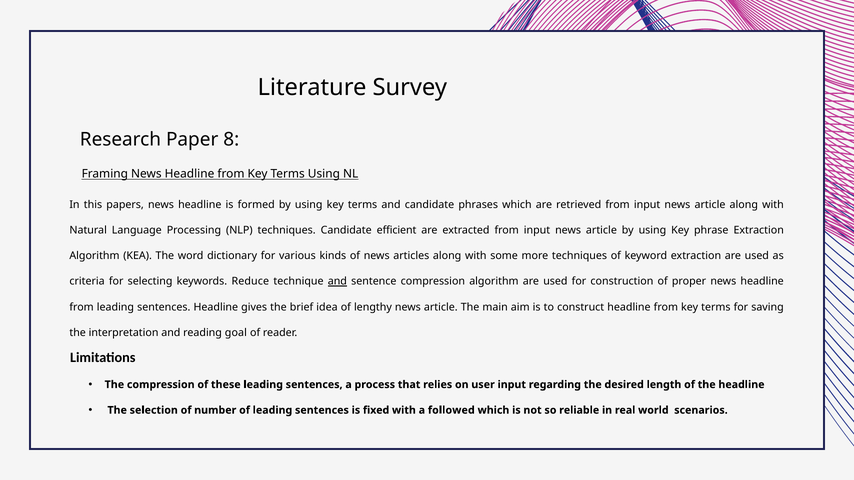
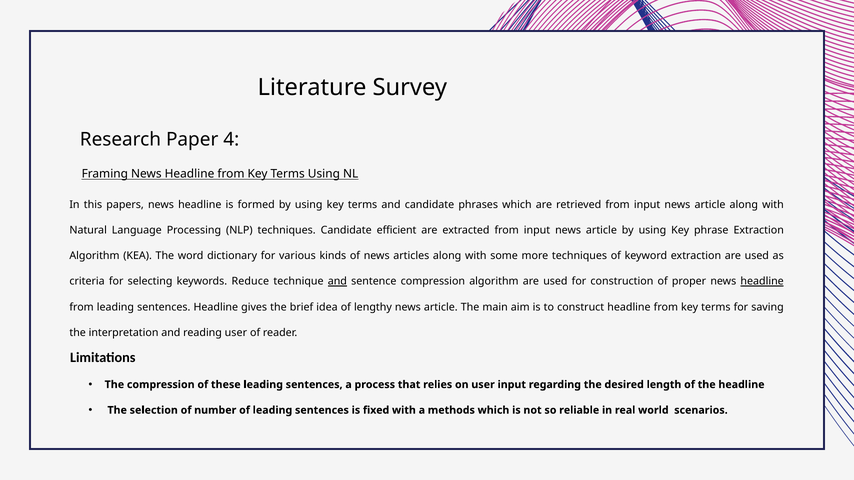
8: 8 -> 4
headline at (762, 282) underline: none -> present
reading goal: goal -> user
followed: followed -> methods
